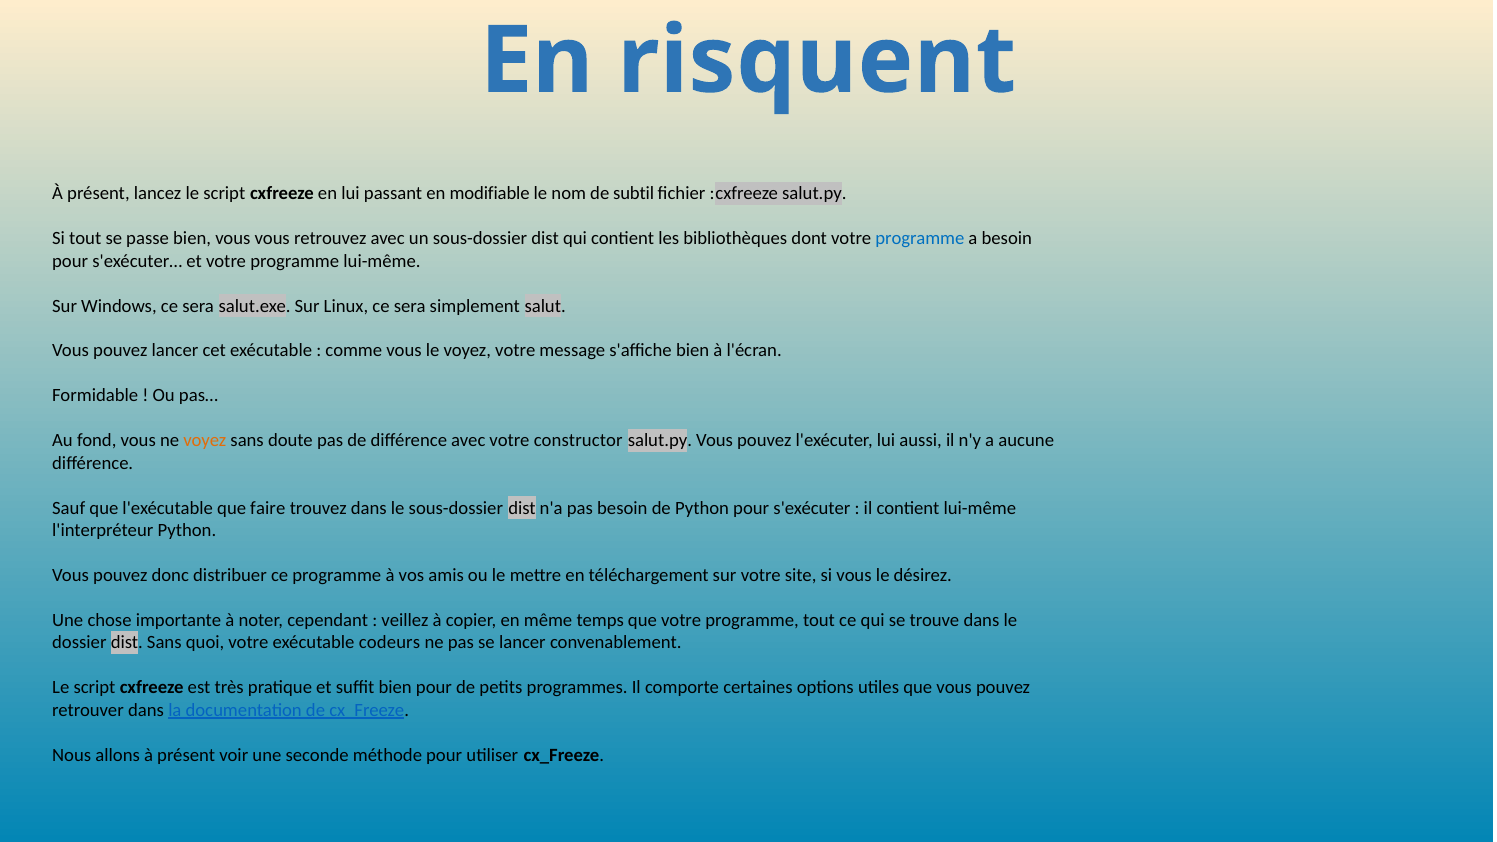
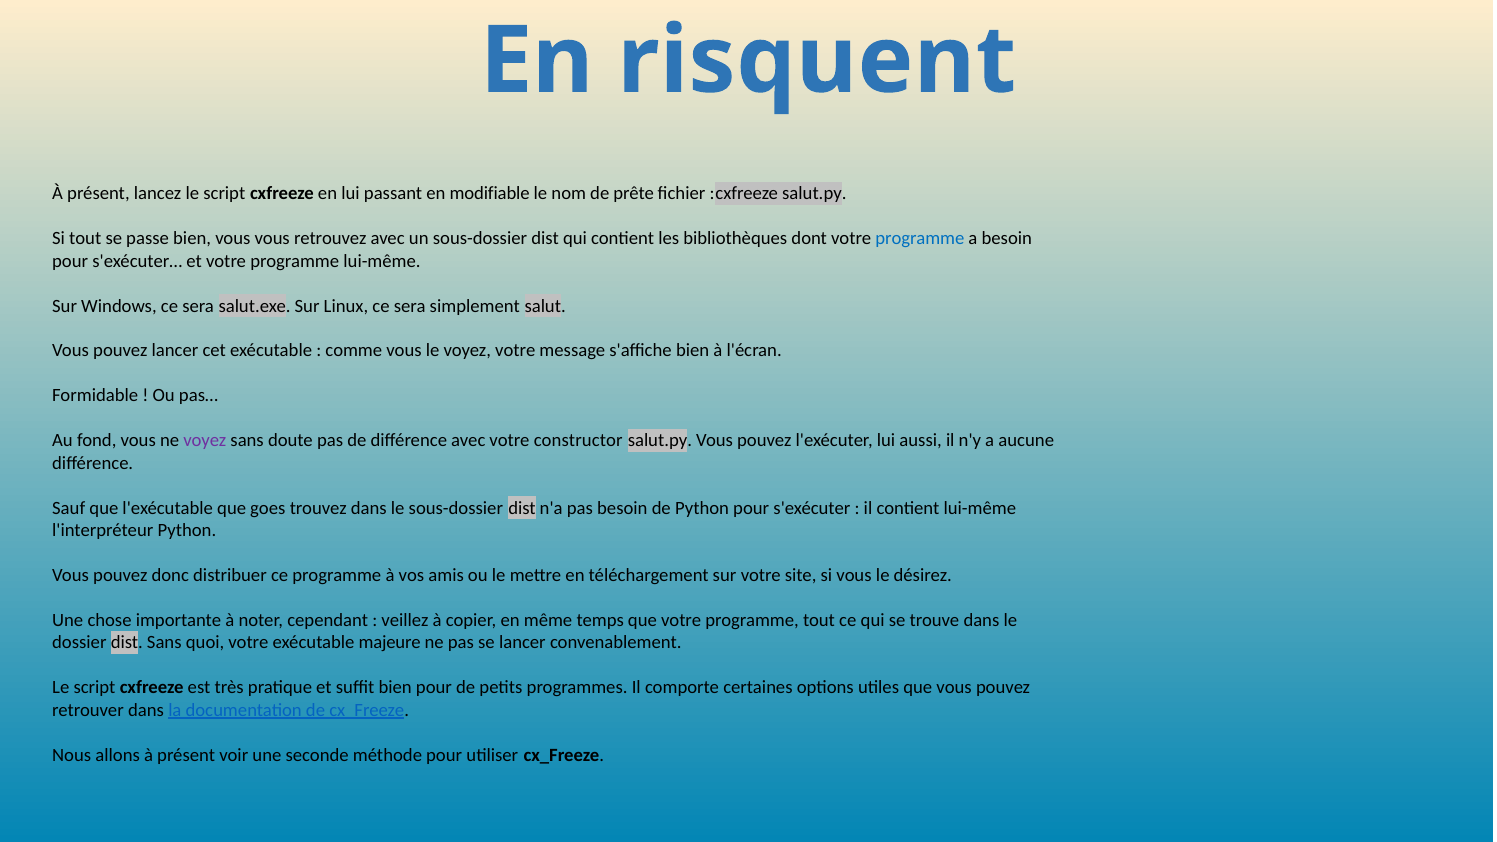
subtil: subtil -> prête
voyez at (205, 441) colour: orange -> purple
faire: faire -> goes
codeurs: codeurs -> majeure
